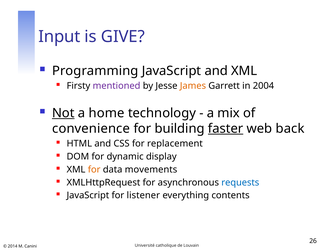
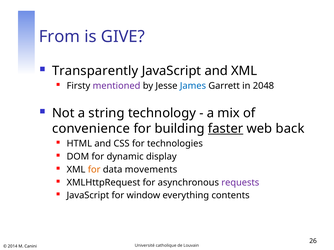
Input: Input -> From
Programming: Programming -> Transparently
James colour: orange -> blue
2004: 2004 -> 2048
Not underline: present -> none
home: home -> string
replacement: replacement -> technologies
requests colour: blue -> purple
listener: listener -> window
